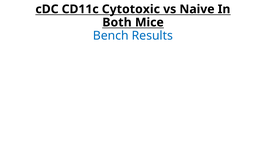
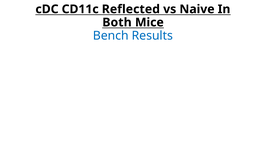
Cytotoxic: Cytotoxic -> Reflected
